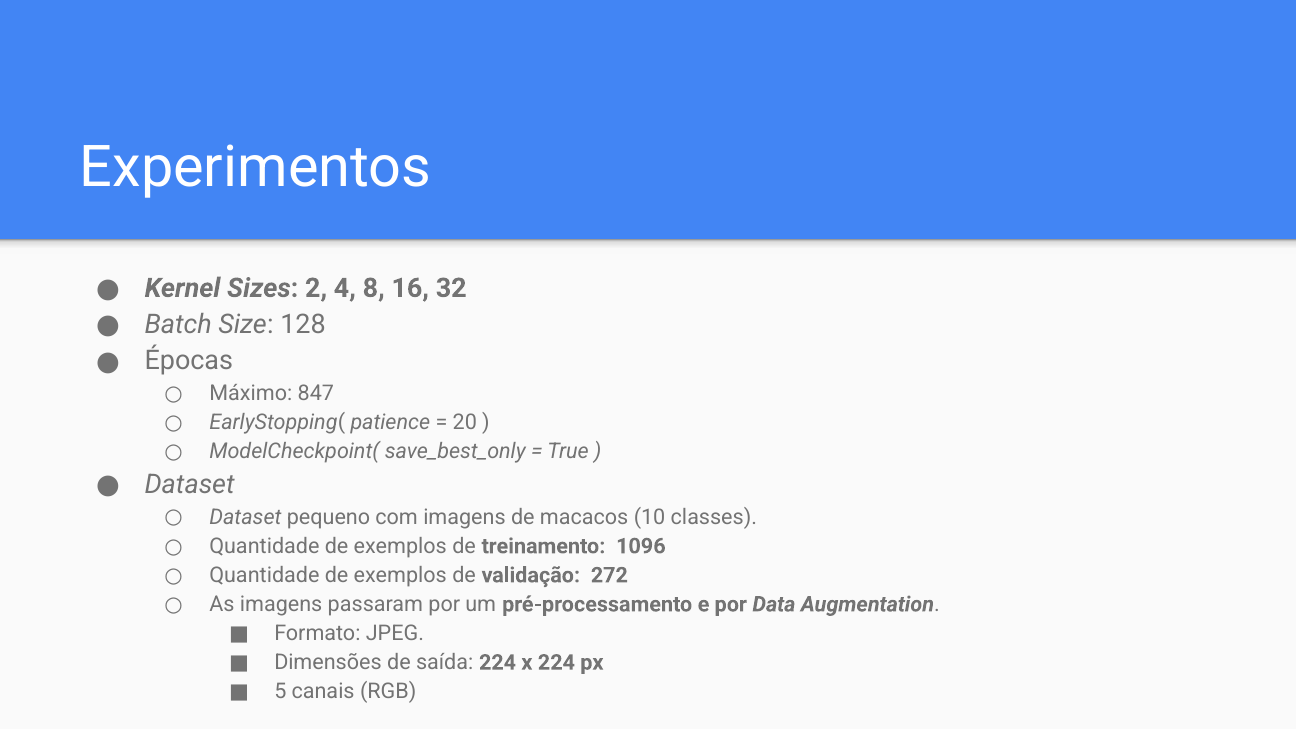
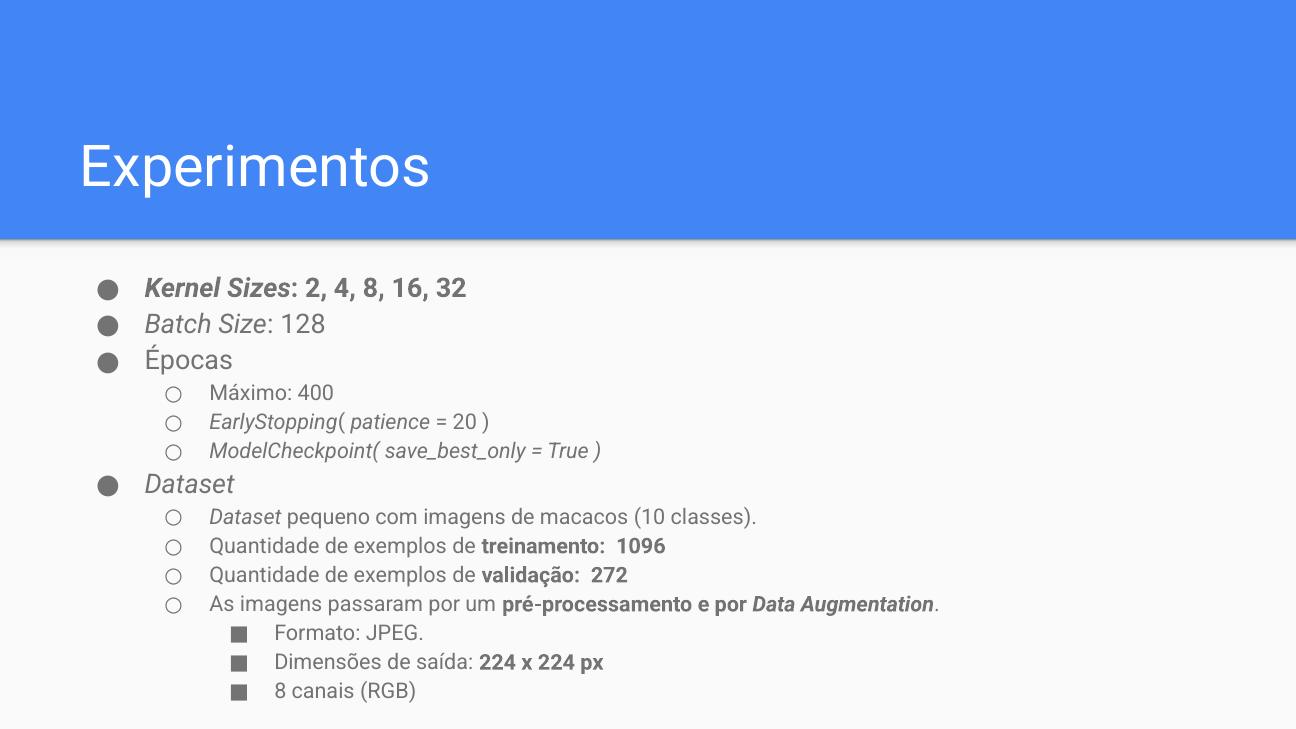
847: 847 -> 400
5 at (280, 692): 5 -> 8
